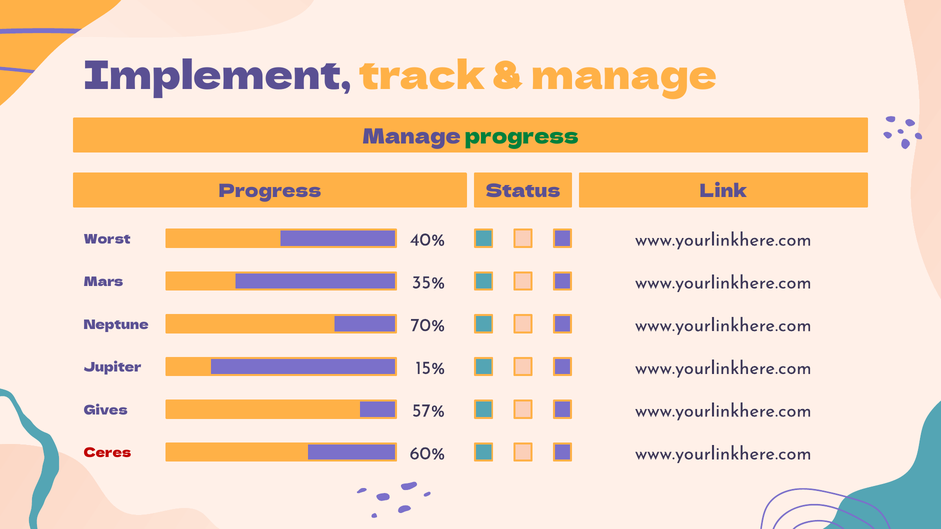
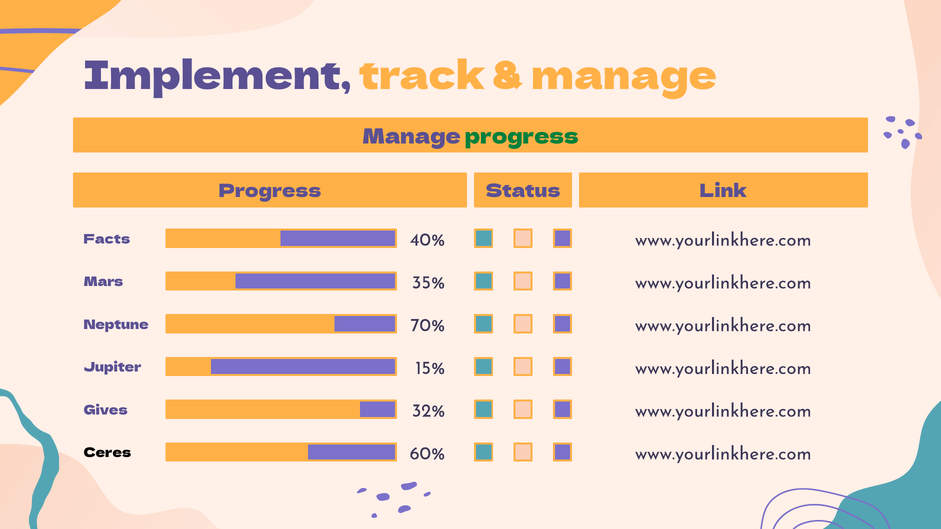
Worst: Worst -> Facts
57%: 57% -> 32%
Ceres colour: red -> black
